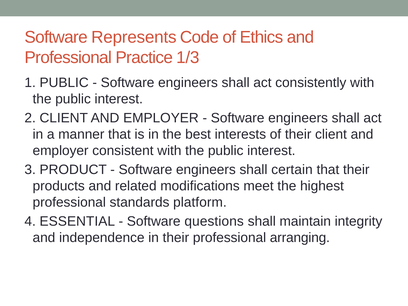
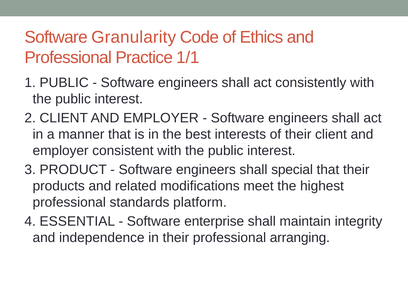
Represents: Represents -> Granularity
1/3: 1/3 -> 1/1
certain: certain -> special
questions: questions -> enterprise
